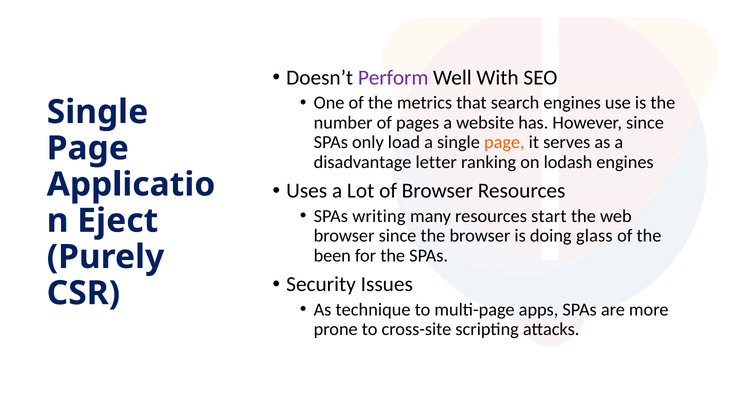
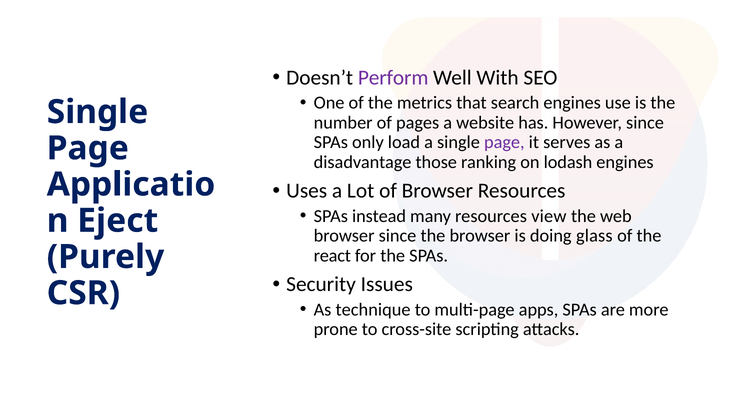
page at (504, 143) colour: orange -> purple
letter: letter -> those
writing: writing -> instead
start: start -> view
been: been -> react
